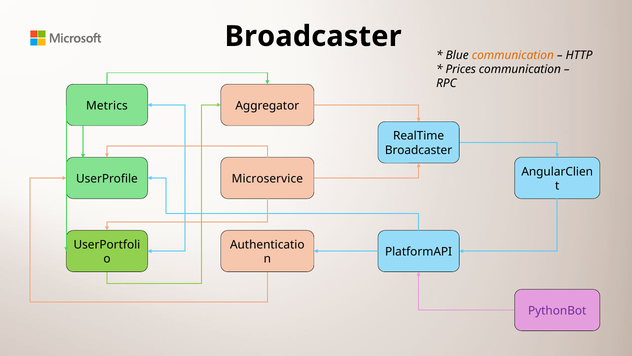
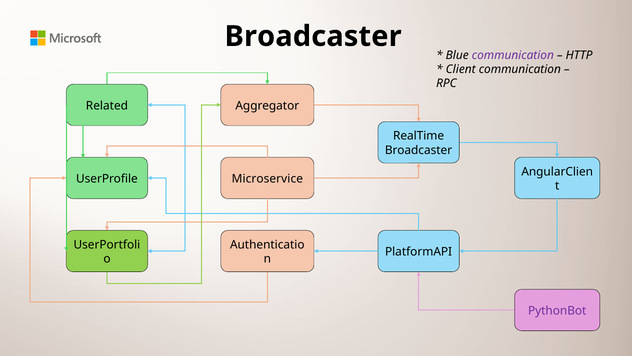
communication at (513, 55) colour: orange -> purple
Prices: Prices -> Client
Metrics: Metrics -> Related
